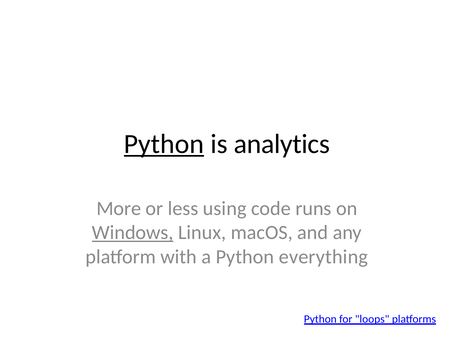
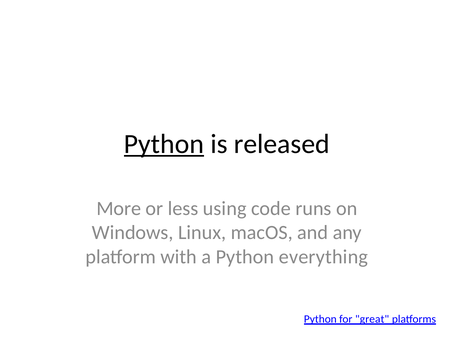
analytics: analytics -> released
Windows underline: present -> none
loops: loops -> great
